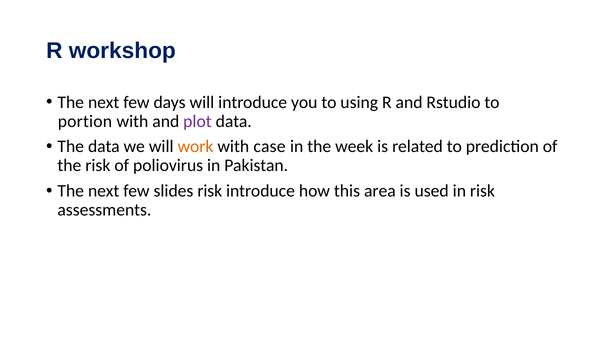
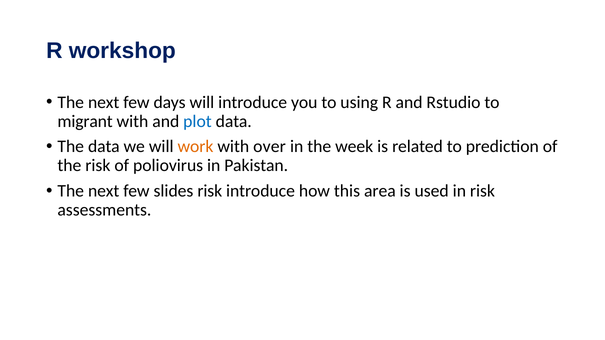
portion: portion -> migrant
plot colour: purple -> blue
case: case -> over
